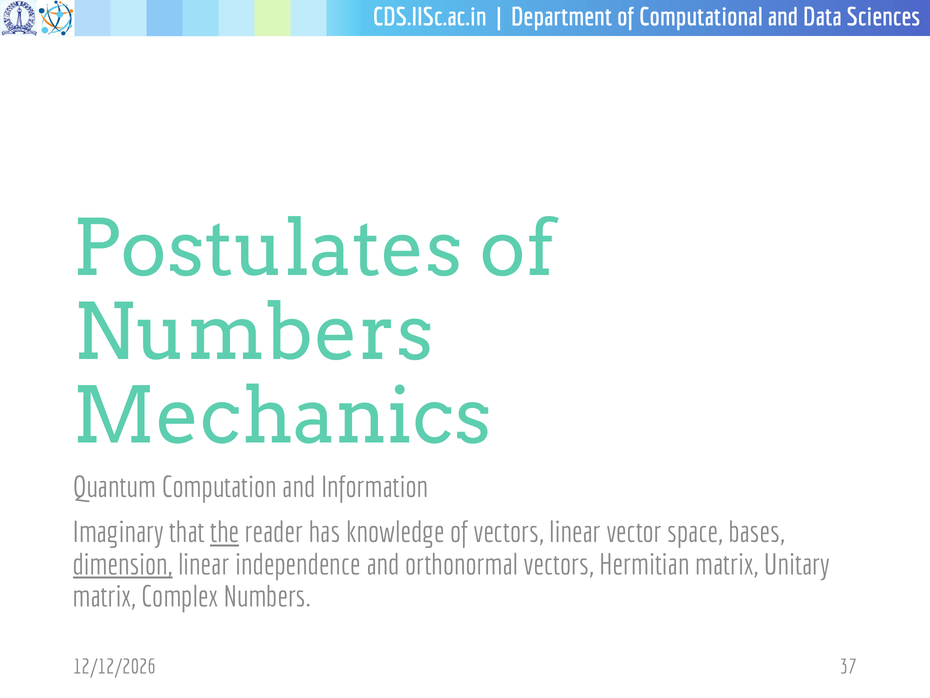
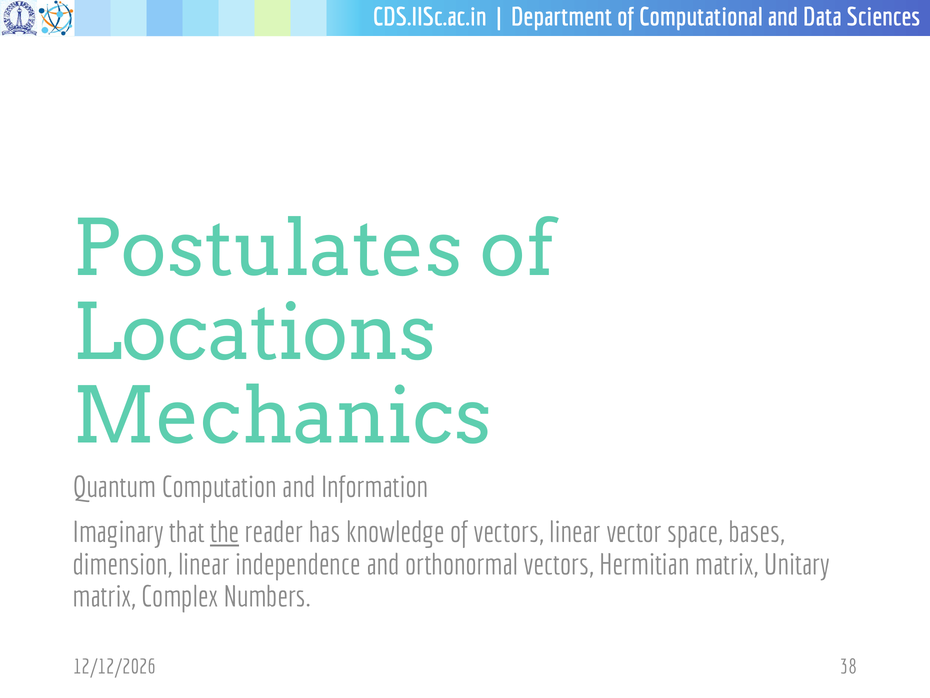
Numbers at (254, 333): Numbers -> Locations
dimension underline: present -> none
37: 37 -> 38
